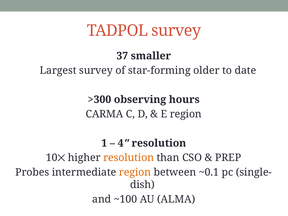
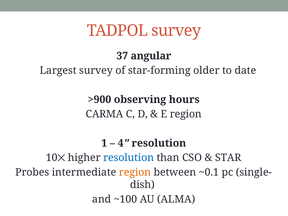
smaller: smaller -> angular
>300: >300 -> >900
resolution at (129, 158) colour: orange -> blue
PREP: PREP -> STAR
